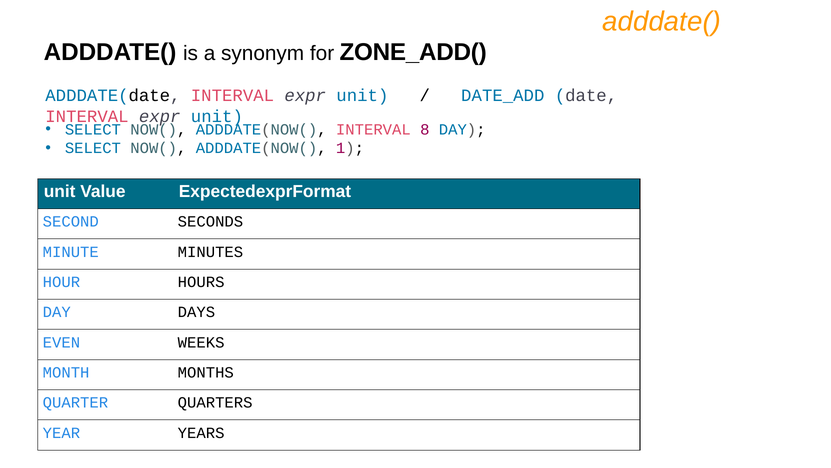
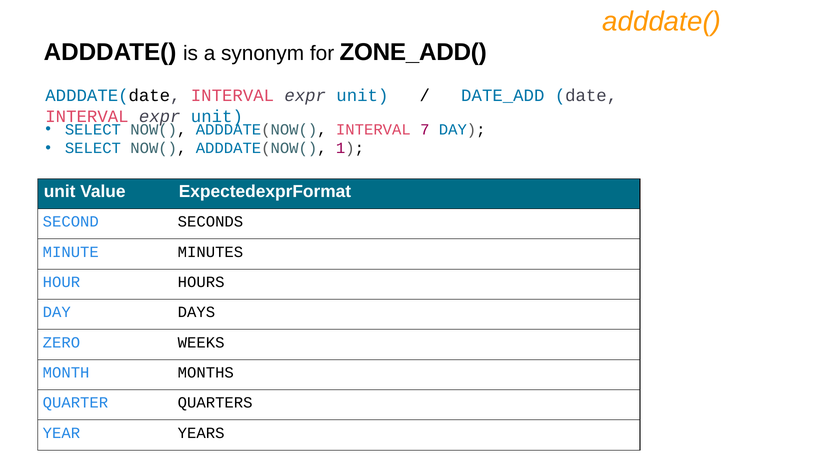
8: 8 -> 7
EVEN: EVEN -> ZERO
